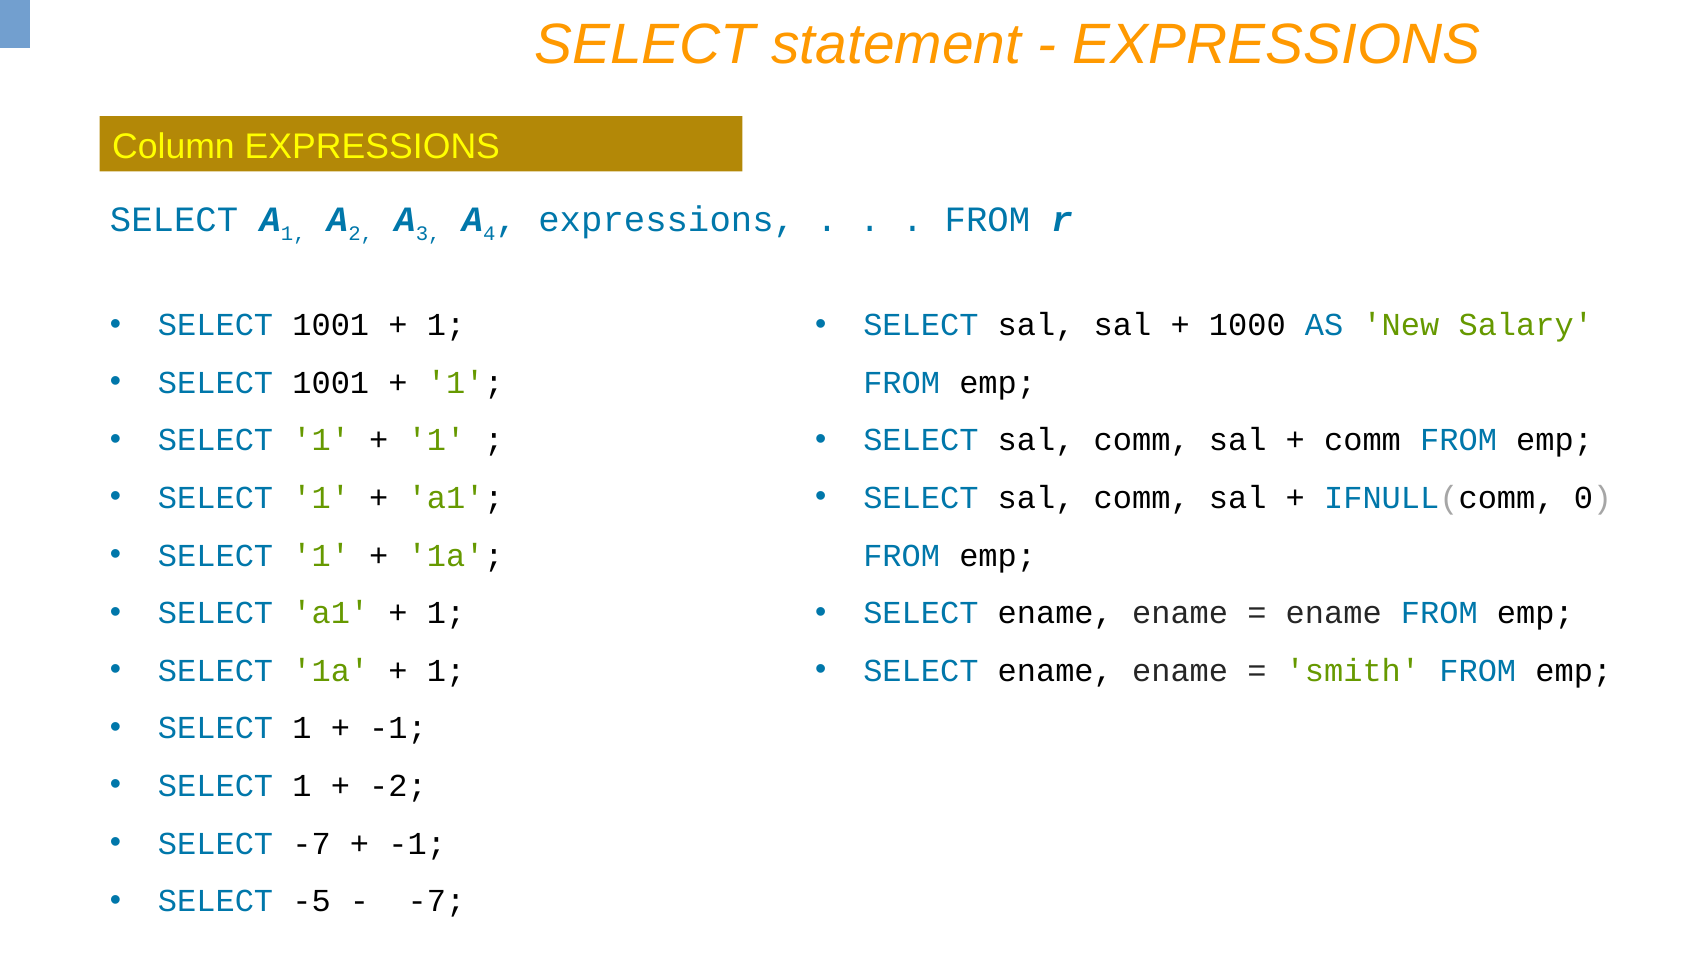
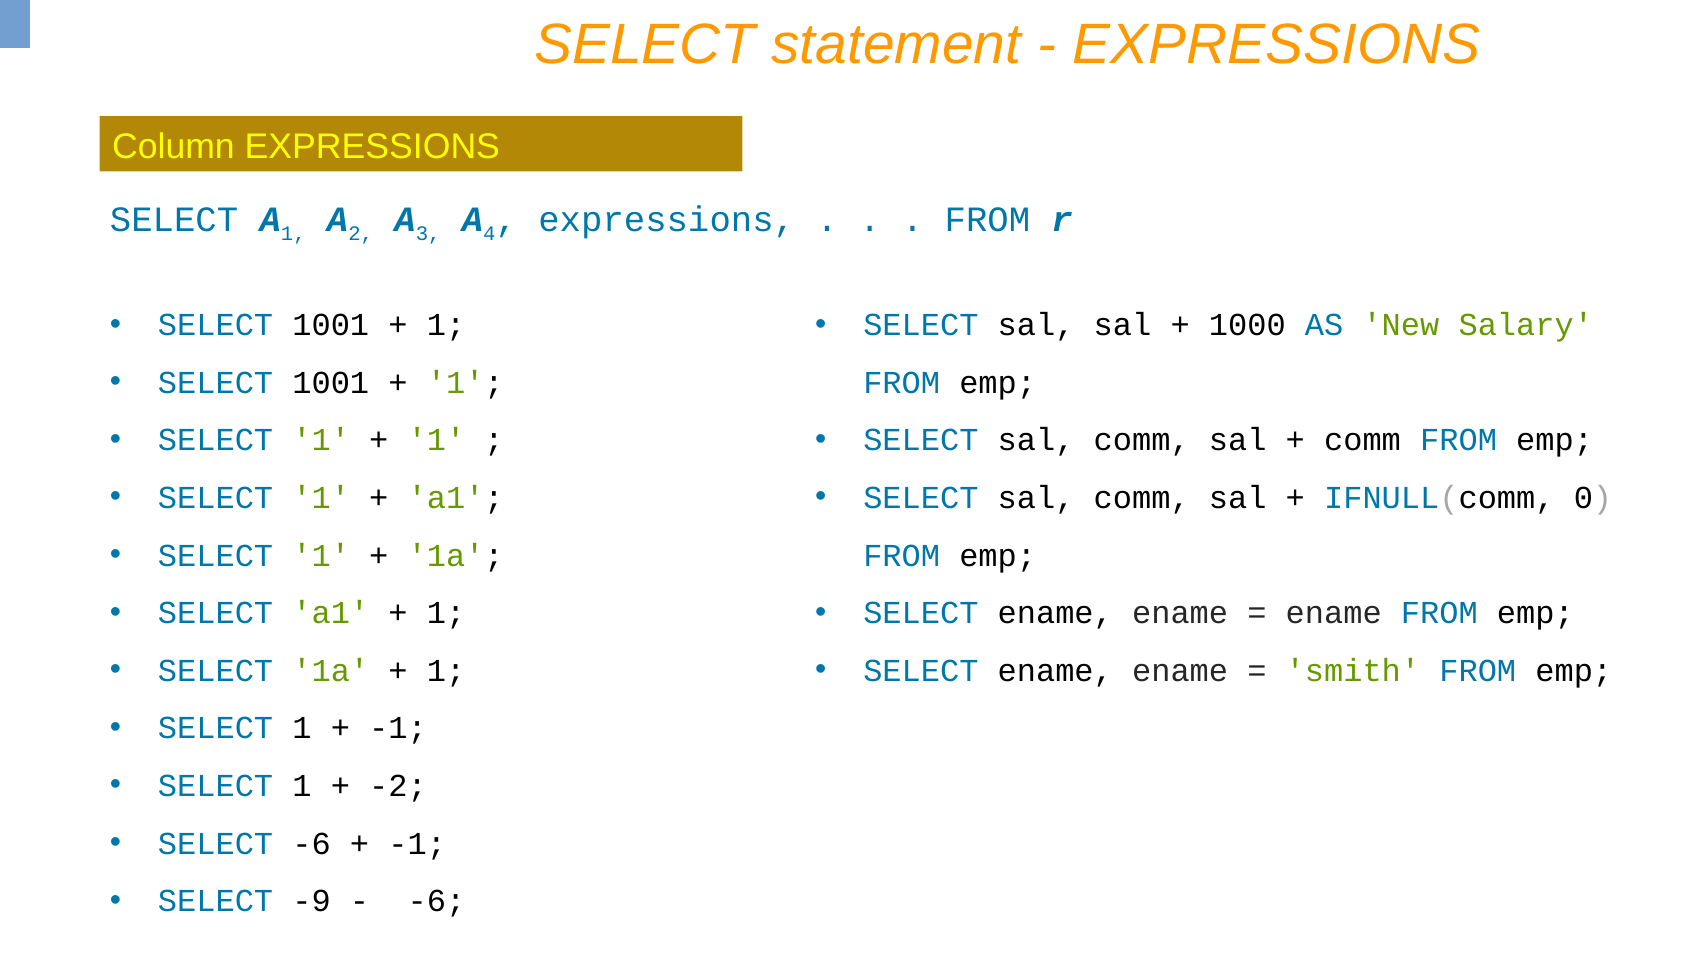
SELECT -7: -7 -> -6
-5: -5 -> -9
-7 at (436, 901): -7 -> -6
